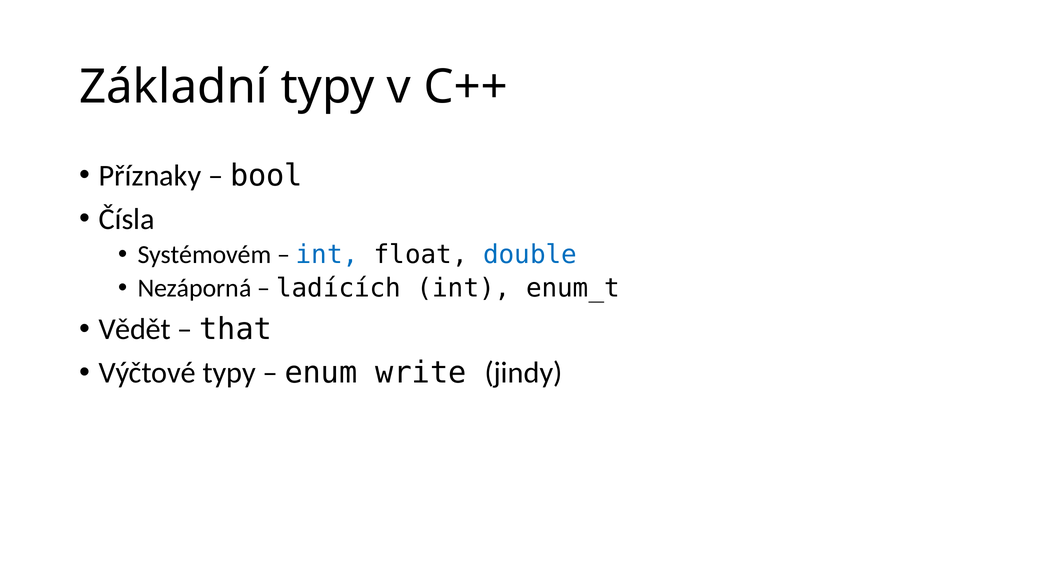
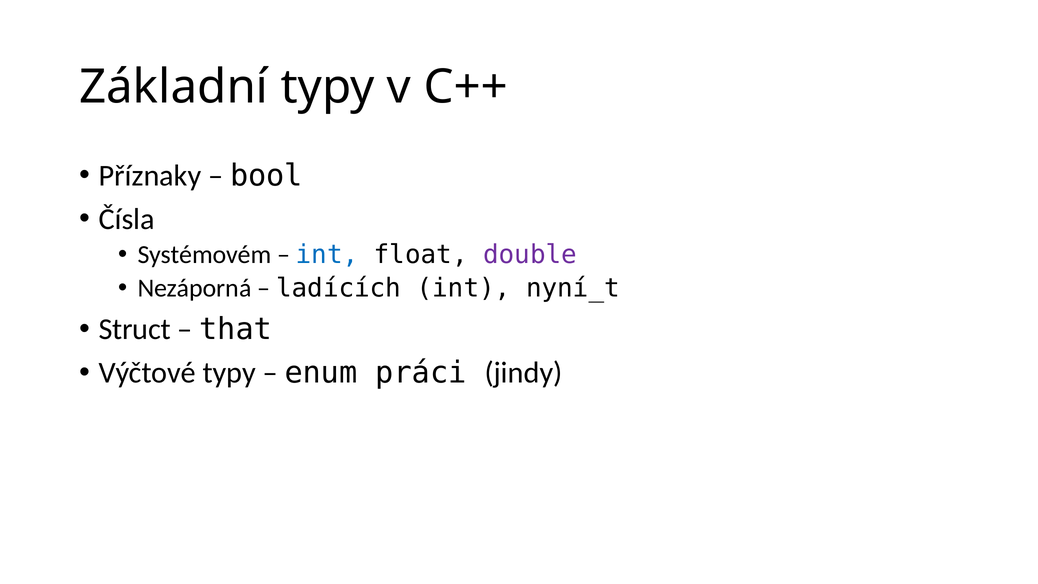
double colour: blue -> purple
enum_t: enum_t -> nyní_t
Vědět: Vědět -> Struct
write: write -> práci
